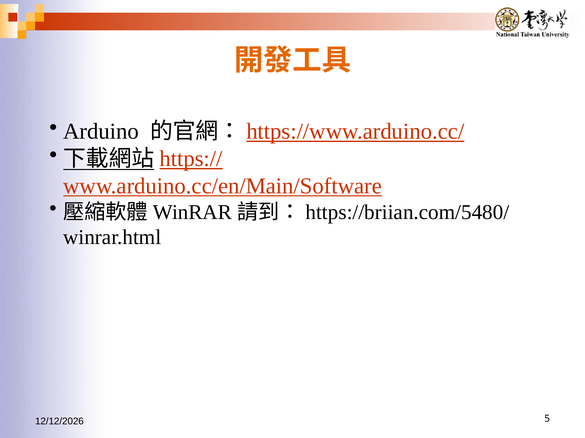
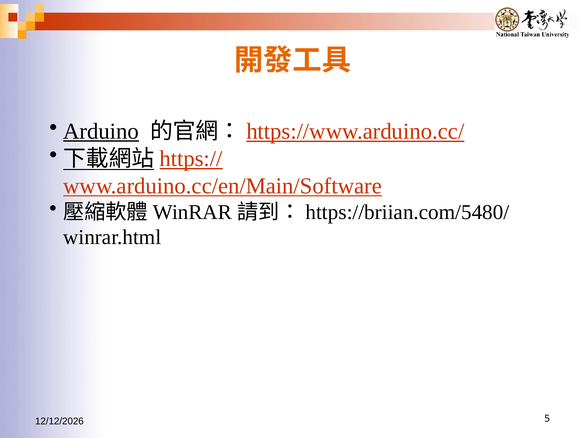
Arduino underline: none -> present
